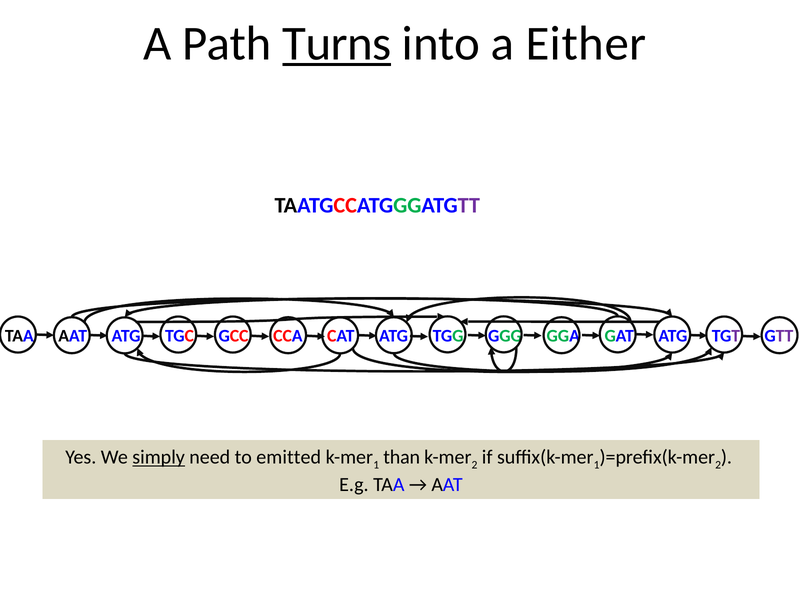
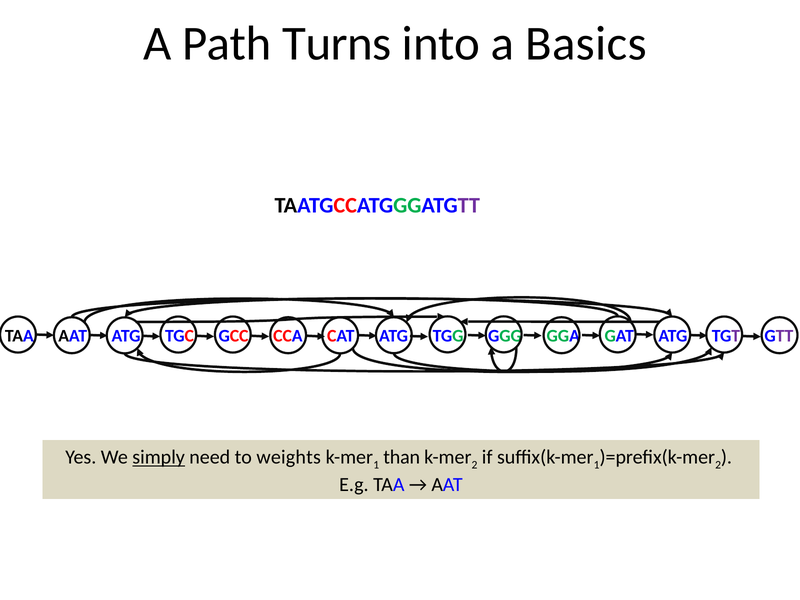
Turns underline: present -> none
Either: Either -> Basics
emitted: emitted -> weights
